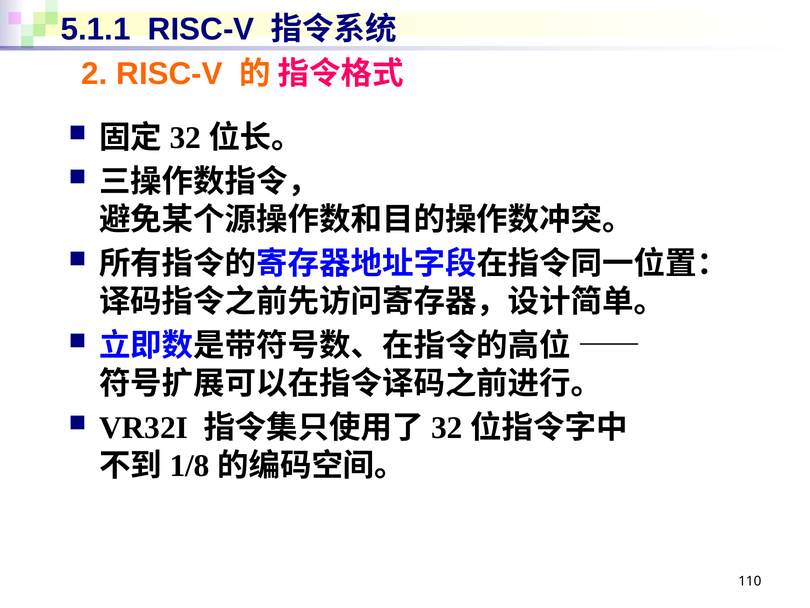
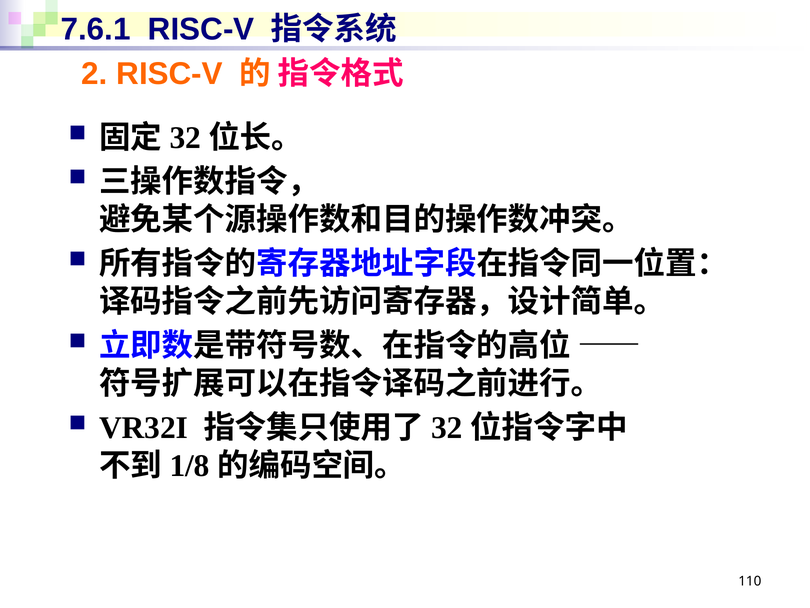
5.1.1: 5.1.1 -> 7.6.1
